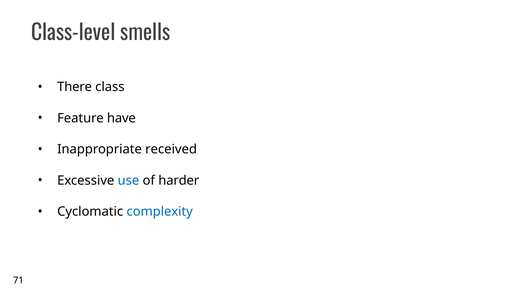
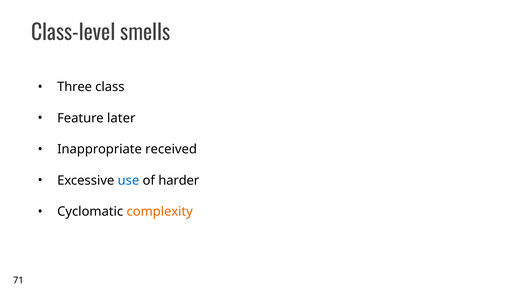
There: There -> Three
have: have -> later
complexity colour: blue -> orange
